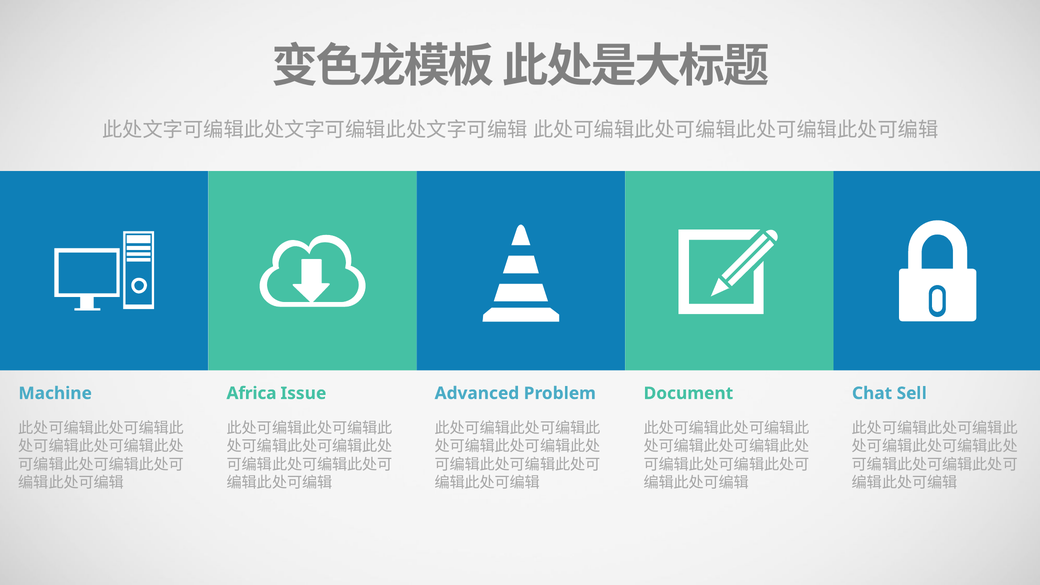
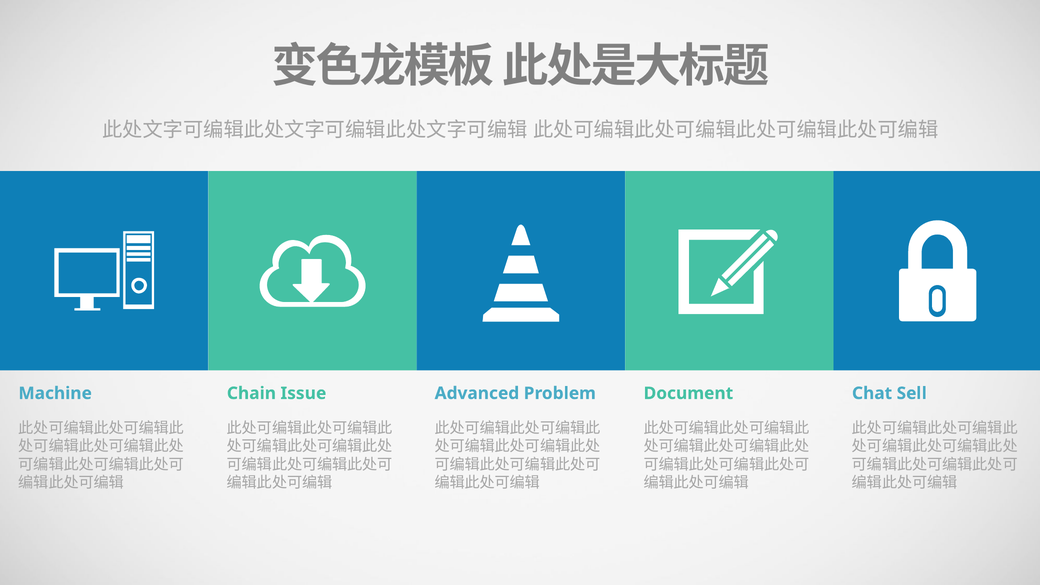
Africa: Africa -> Chain
